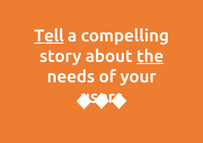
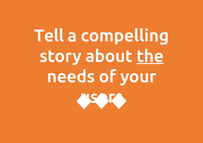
Tell underline: present -> none
